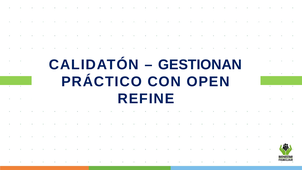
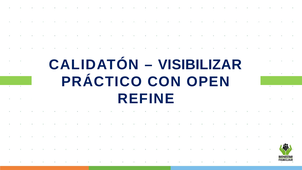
GESTIONAN: GESTIONAN -> VISIBILIZAR
